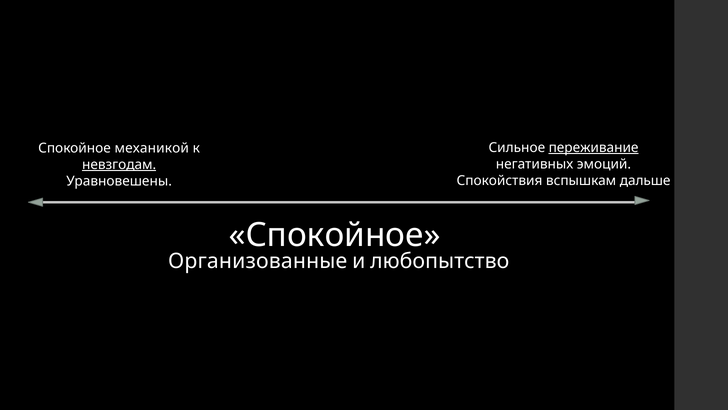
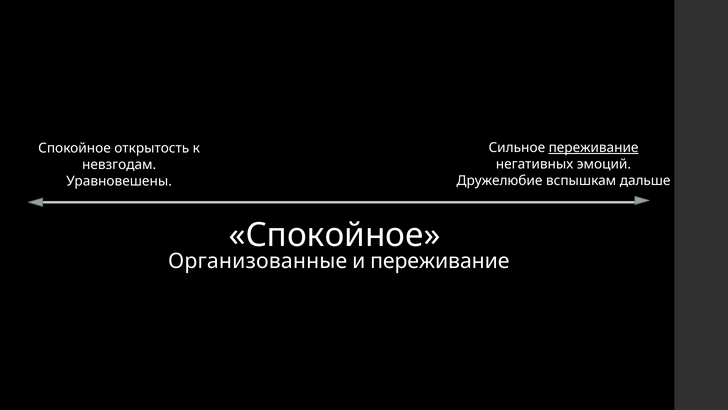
механикой: механикой -> открытость
невзгодам underline: present -> none
Спокойствия: Спокойствия -> Дружелюбие
и любопытство: любопытство -> переживание
